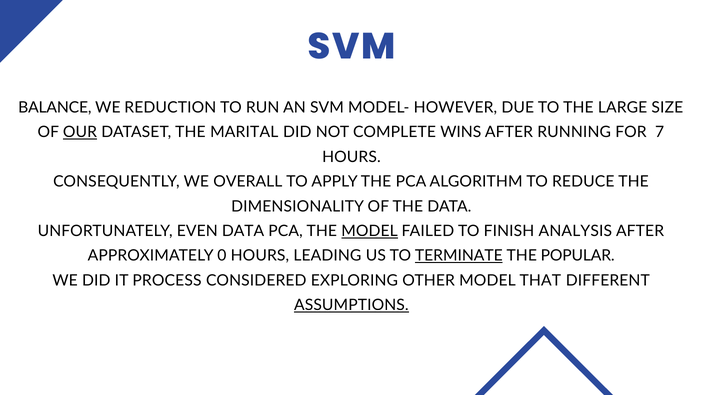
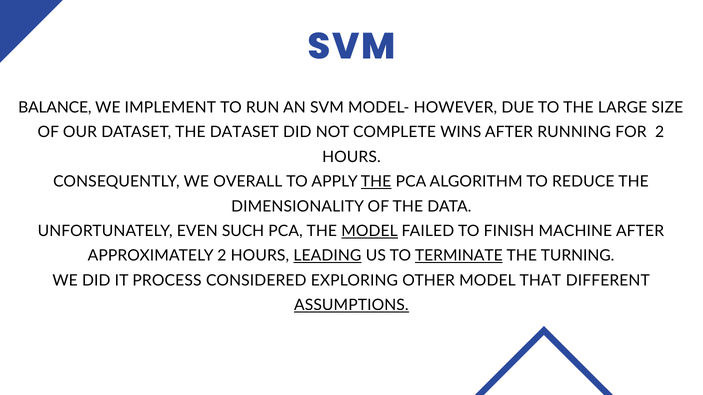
REDUCTION: REDUCTION -> IMPLEMENT
OUR underline: present -> none
THE MARITAL: MARITAL -> DATASET
FOR 7: 7 -> 2
THE at (376, 182) underline: none -> present
EVEN DATA: DATA -> SUCH
ANALYSIS: ANALYSIS -> MACHINE
APPROXIMATELY 0: 0 -> 2
LEADING underline: none -> present
POPULAR: POPULAR -> TURNING
